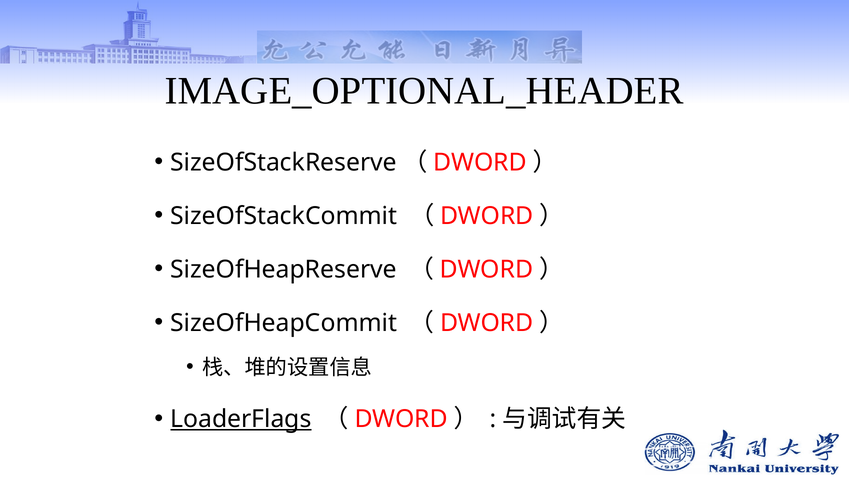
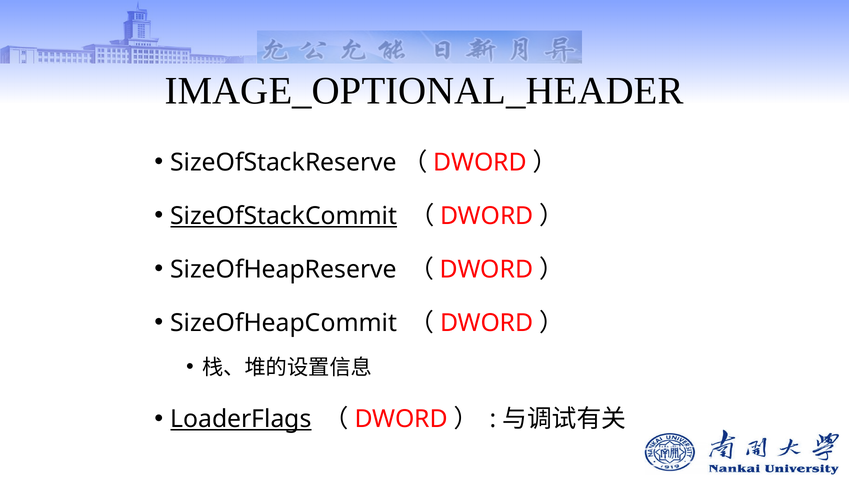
SizeOfStackCommit underline: none -> present
